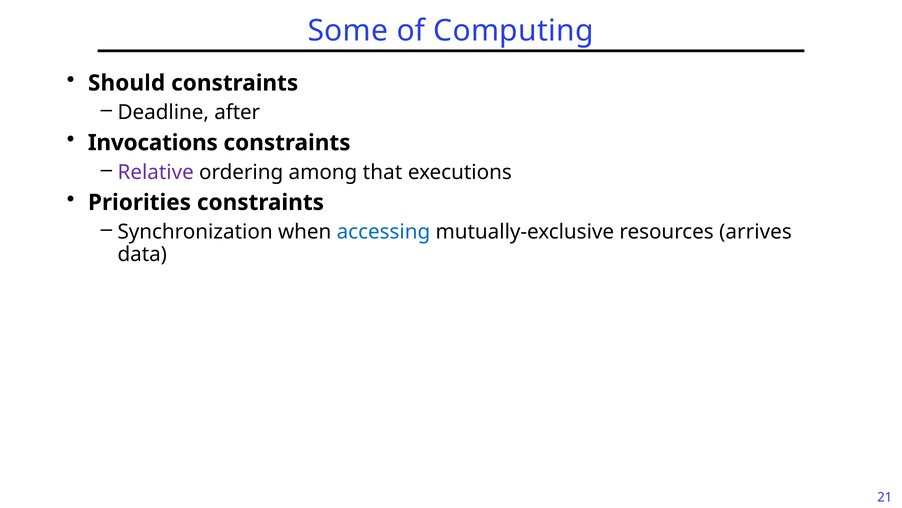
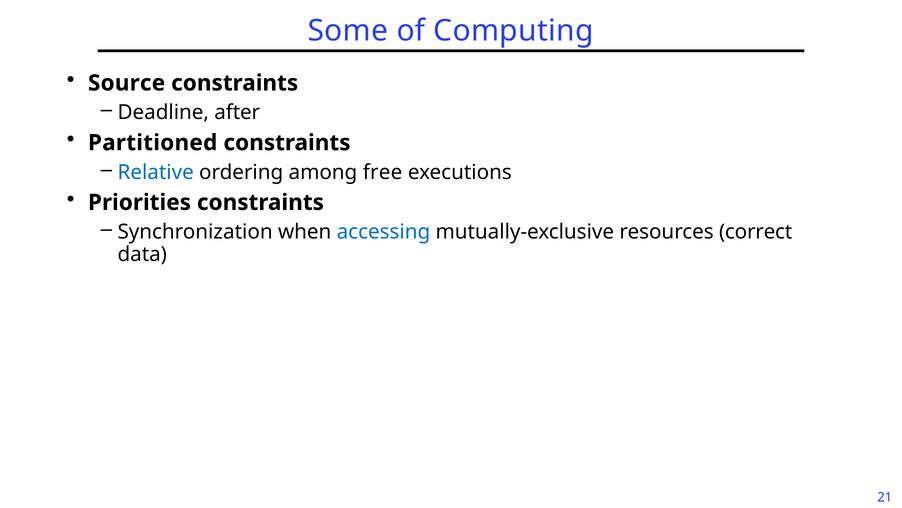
Should: Should -> Source
Invocations: Invocations -> Partitioned
Relative colour: purple -> blue
that: that -> free
arrives: arrives -> correct
